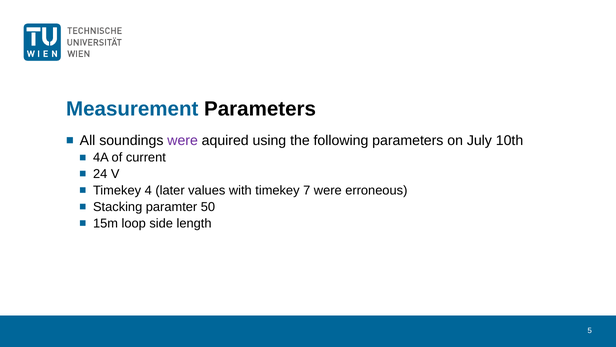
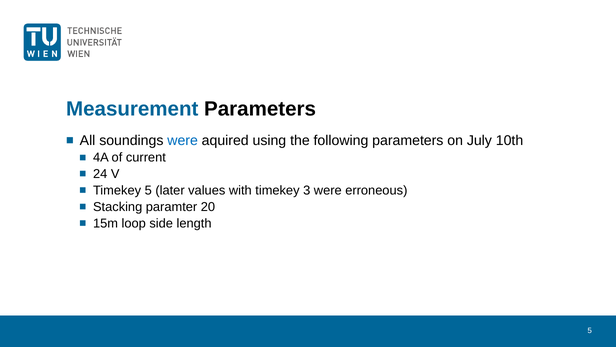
were at (183, 140) colour: purple -> blue
Timekey 4: 4 -> 5
7: 7 -> 3
50: 50 -> 20
